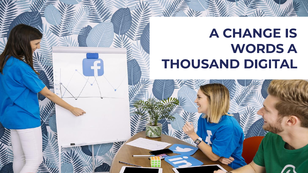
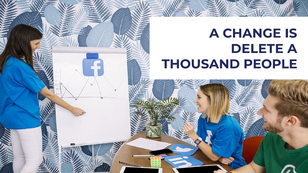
WORDS: WORDS -> DELETE
DIGITAL: DIGITAL -> PEOPLE
